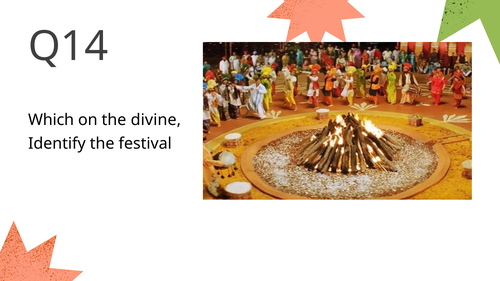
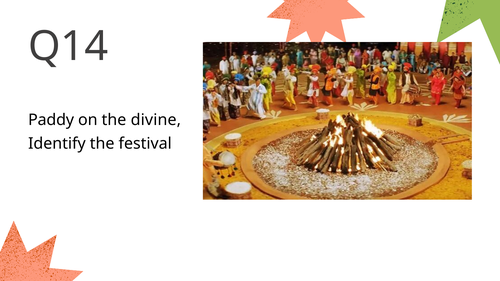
Which: Which -> Paddy
